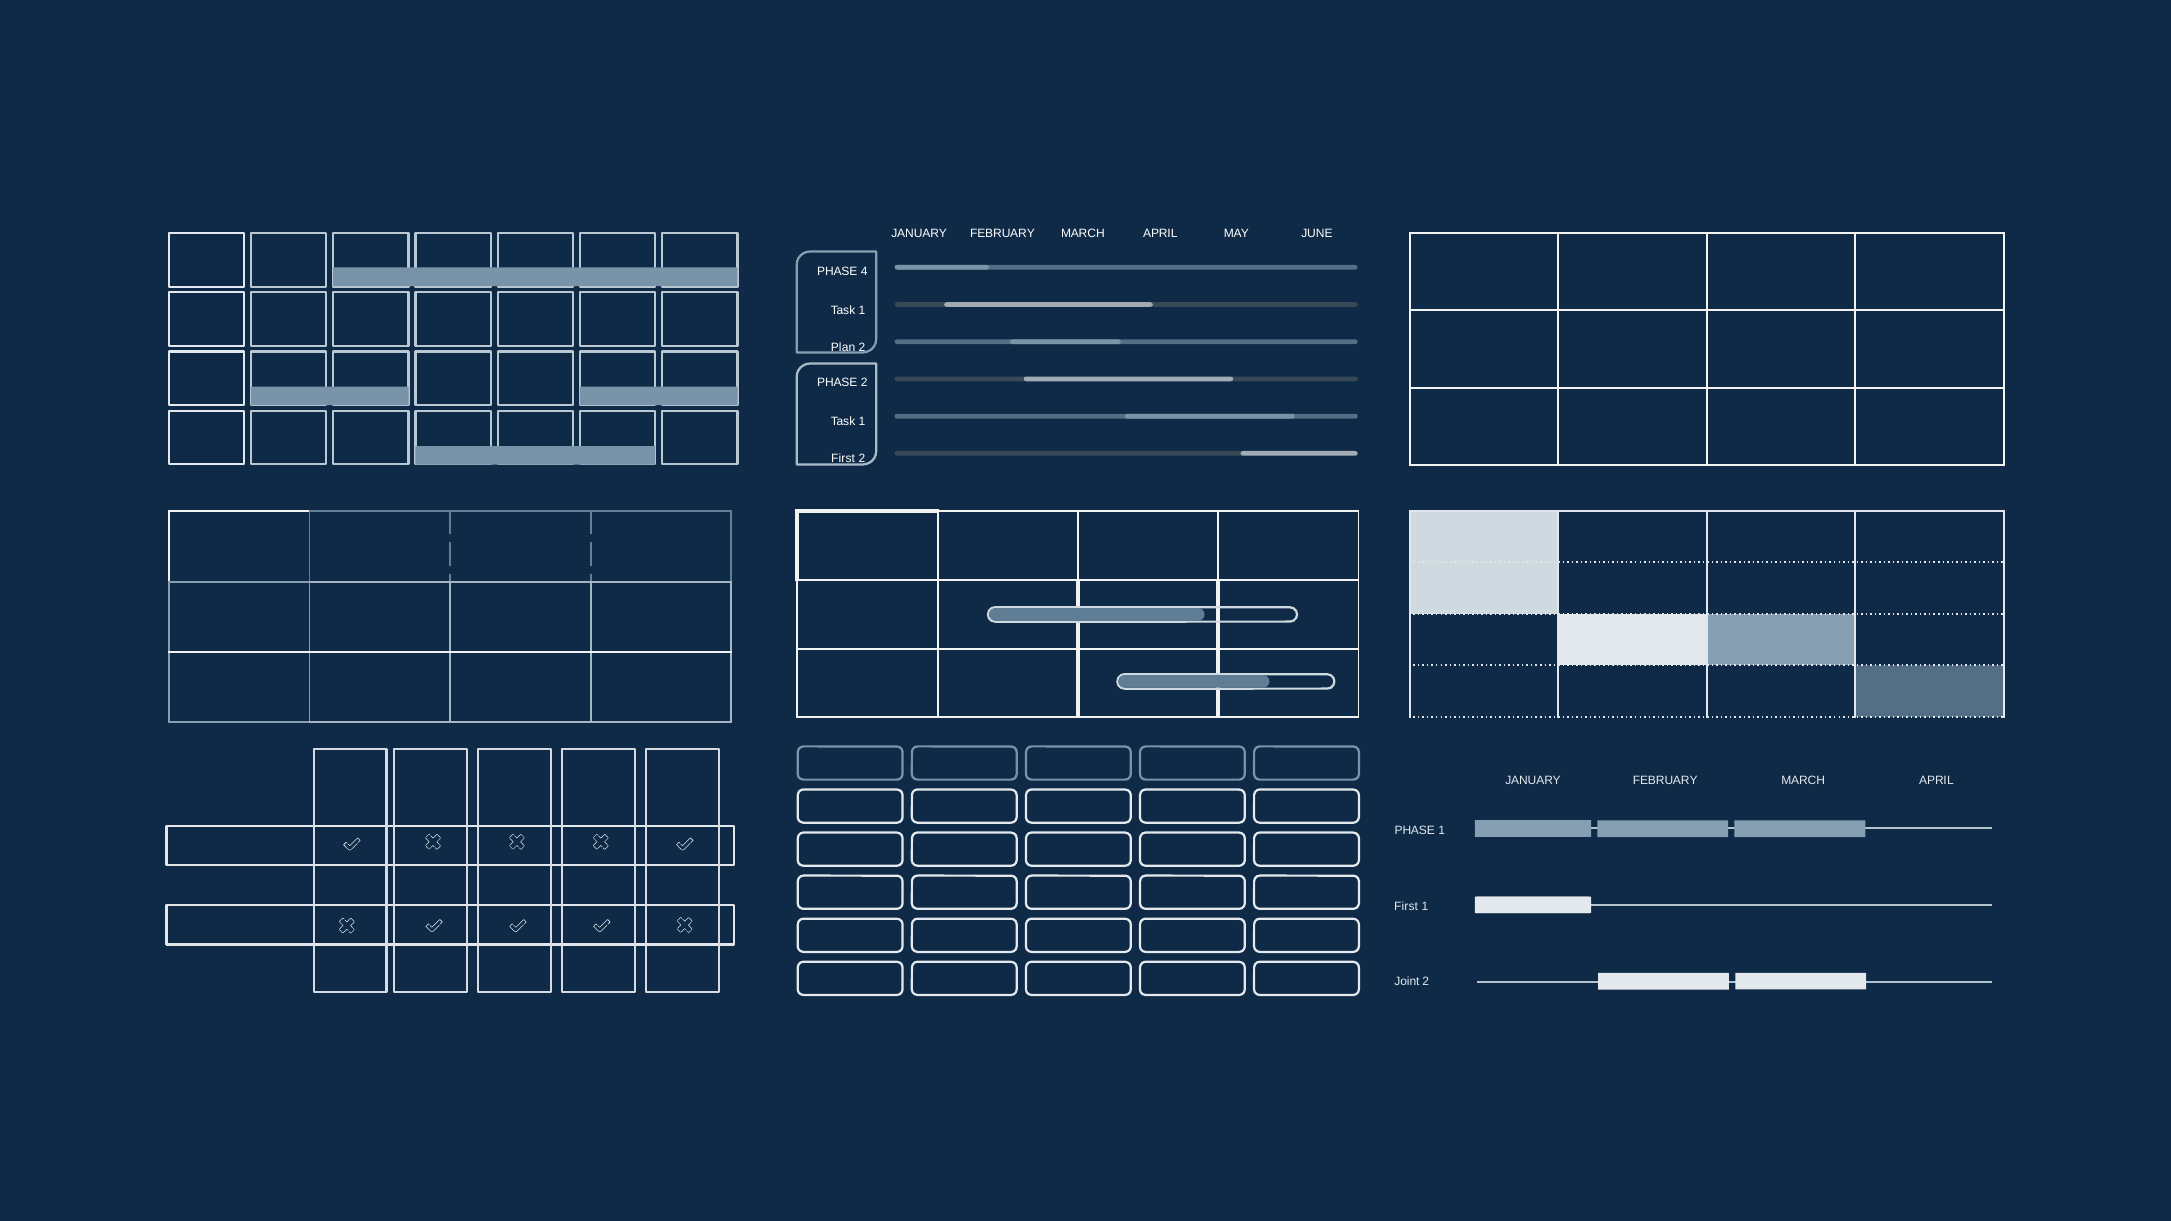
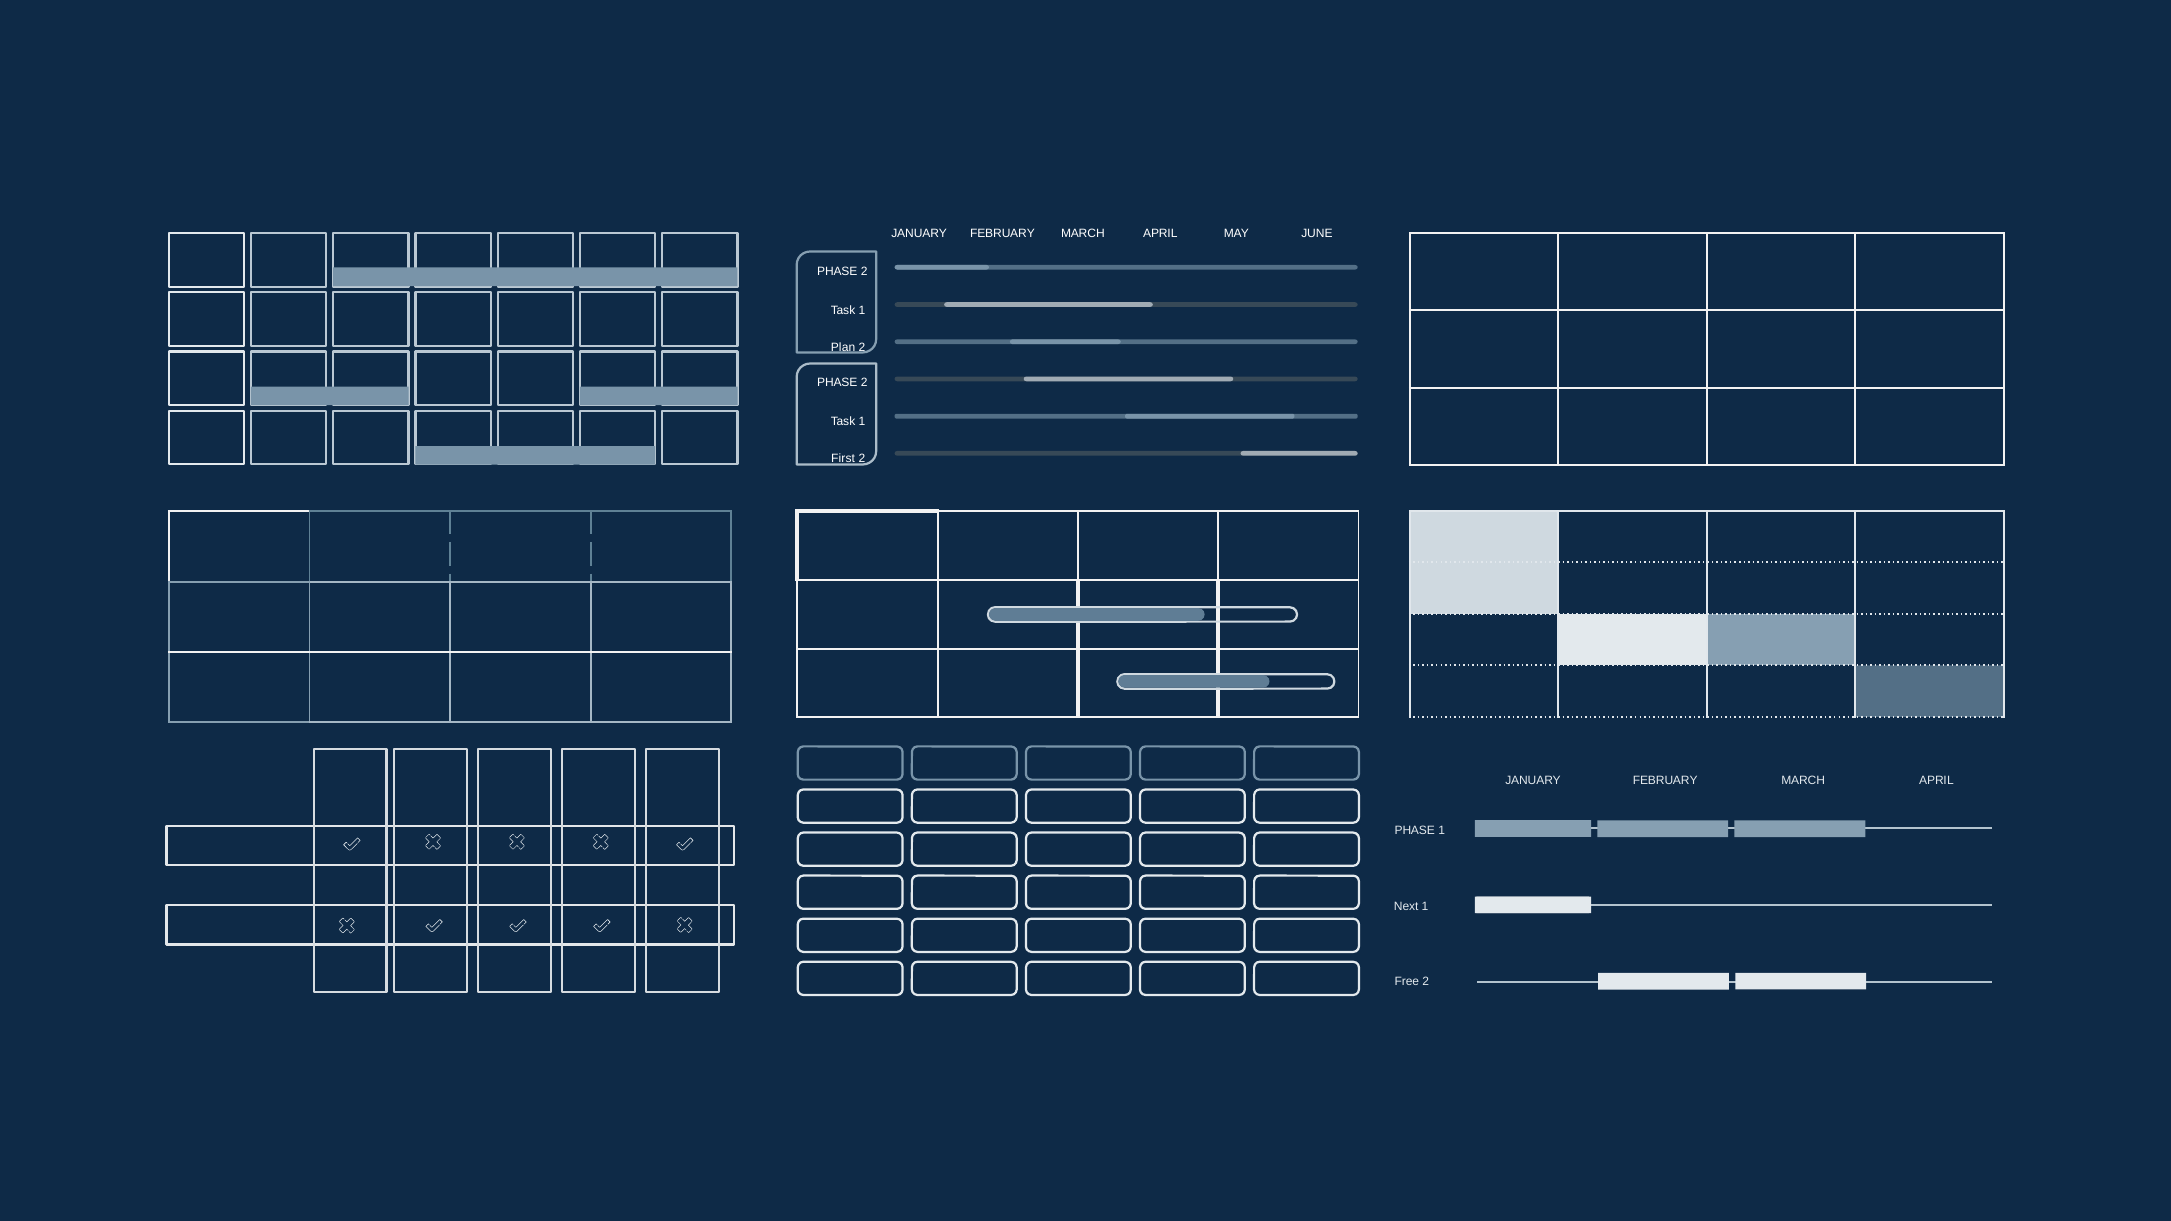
4 at (864, 272): 4 -> 2
First at (1406, 907): First -> Next
Joint: Joint -> Free
